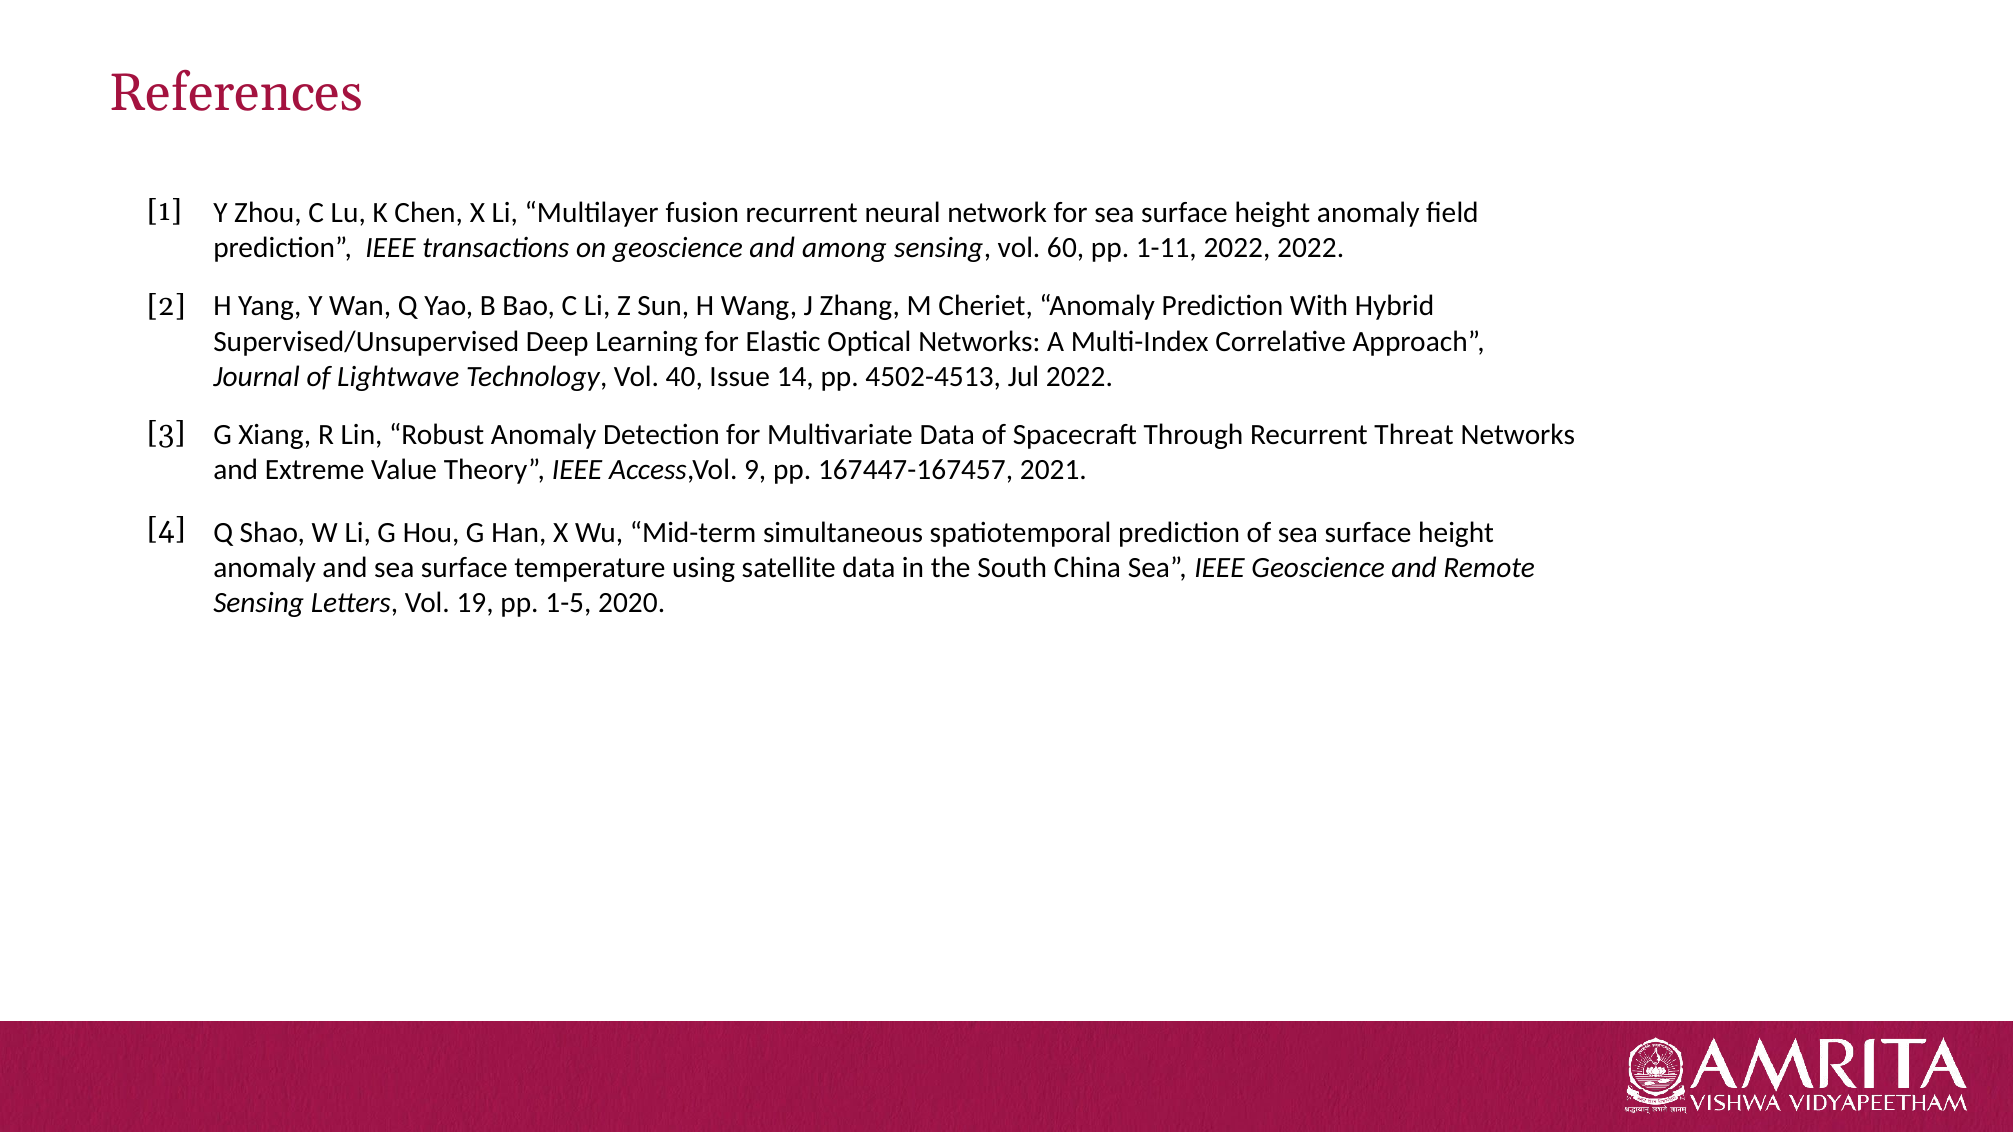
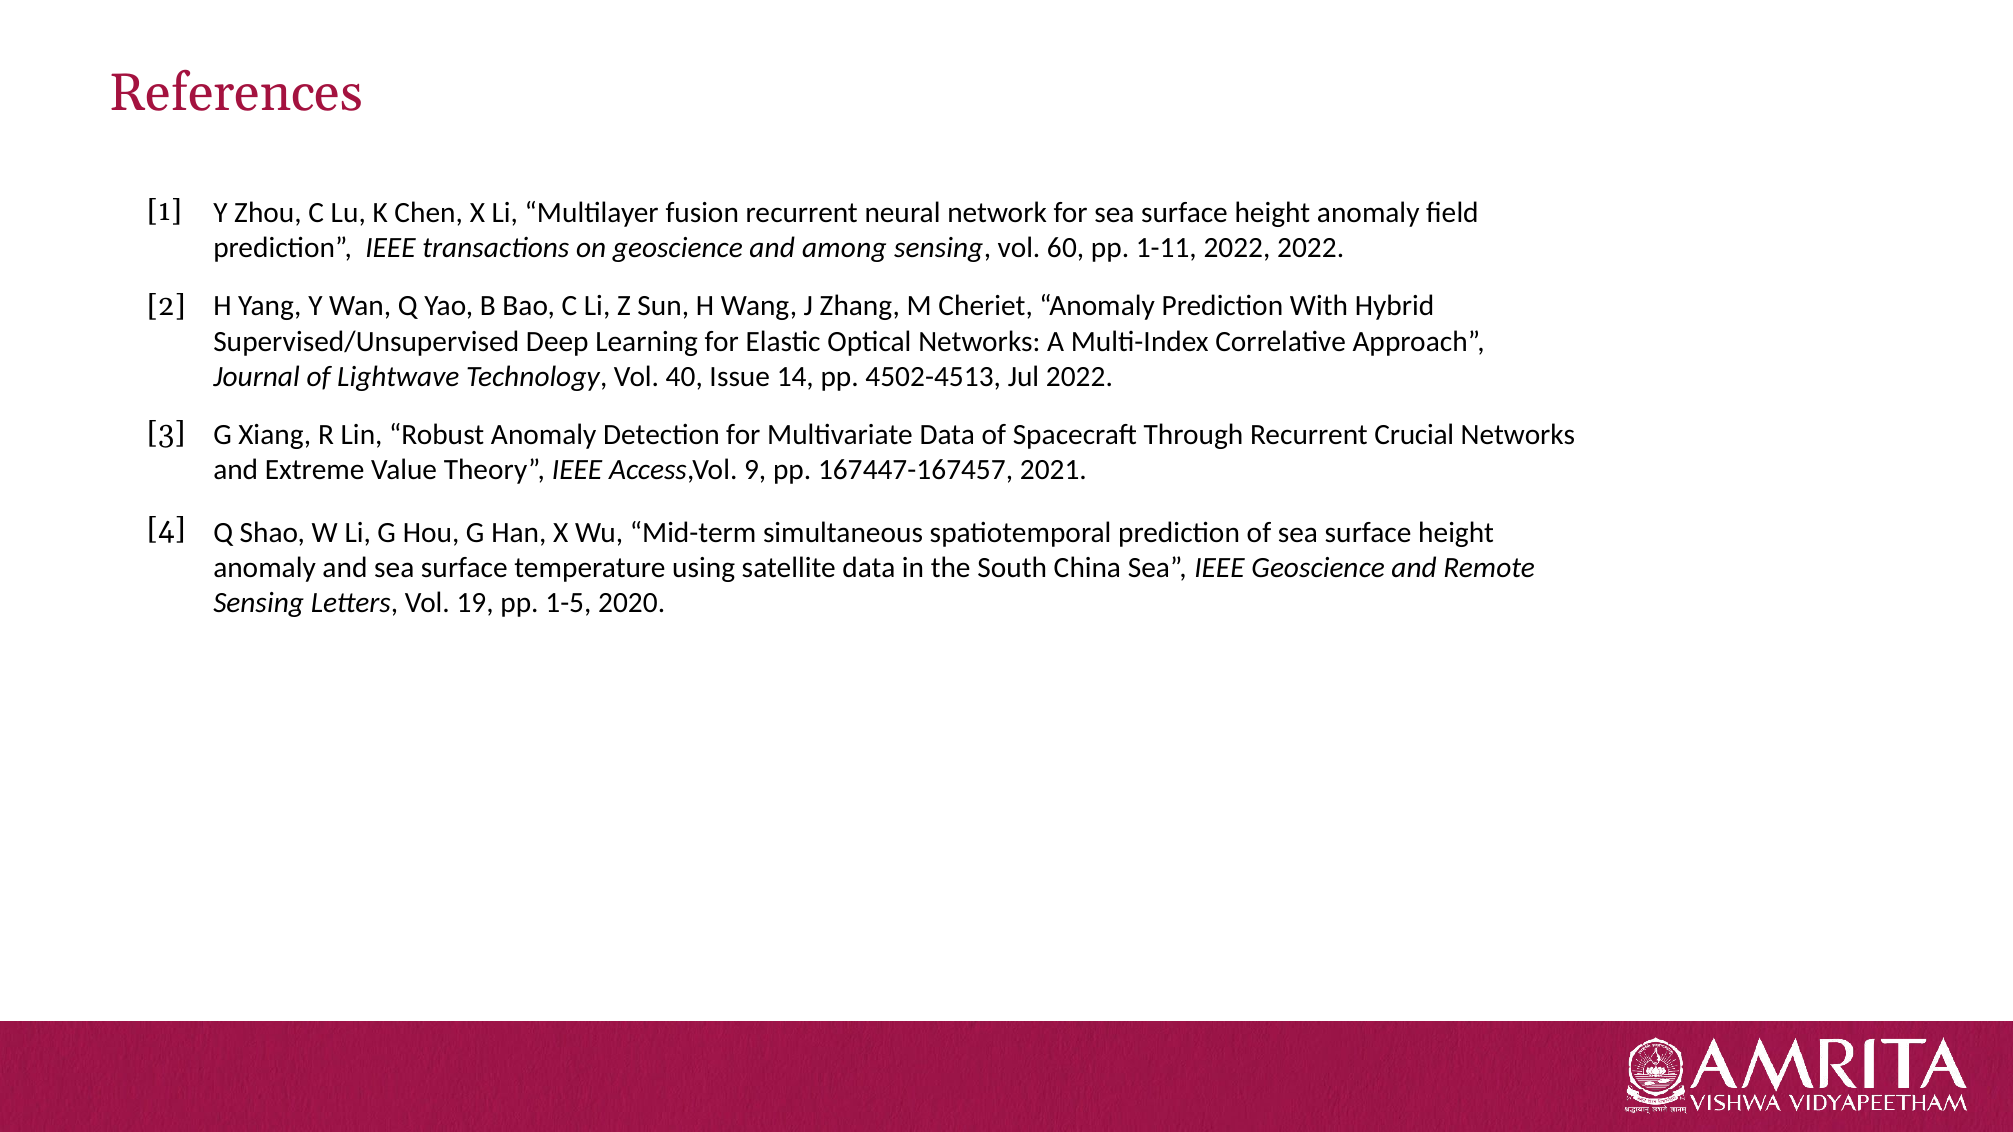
Threat: Threat -> Crucial
